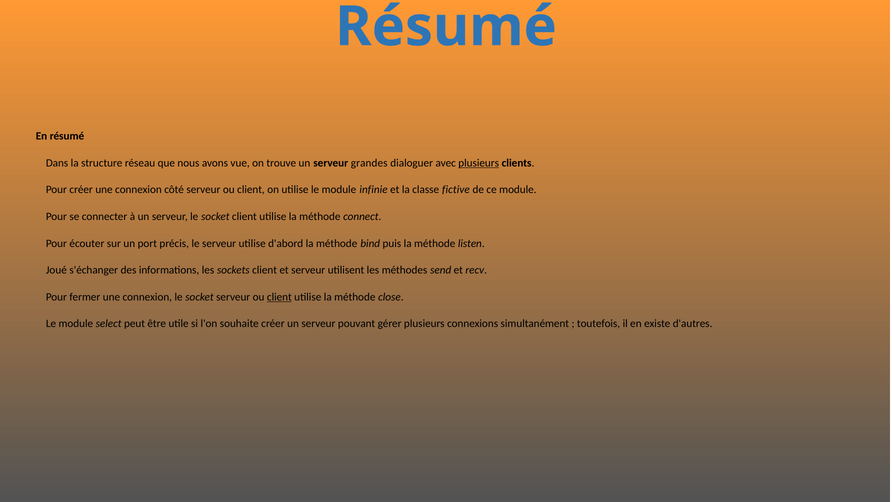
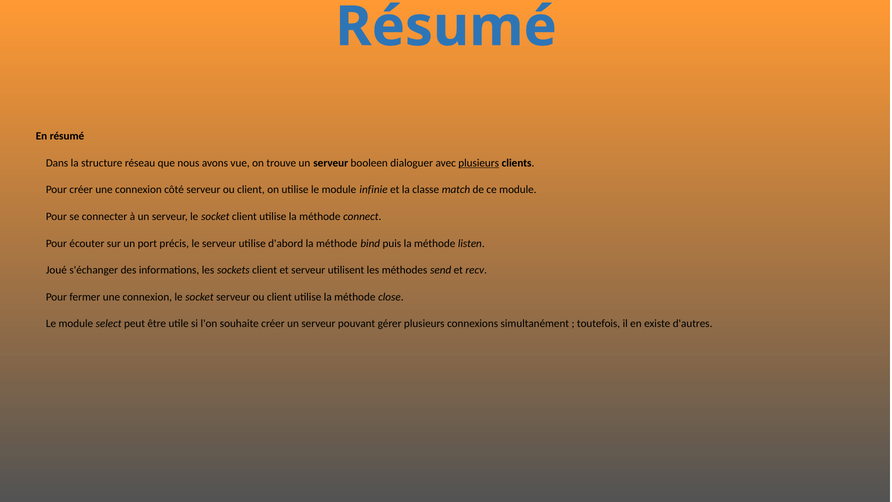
grandes: grandes -> booleen
fictive: fictive -> match
client at (279, 297) underline: present -> none
